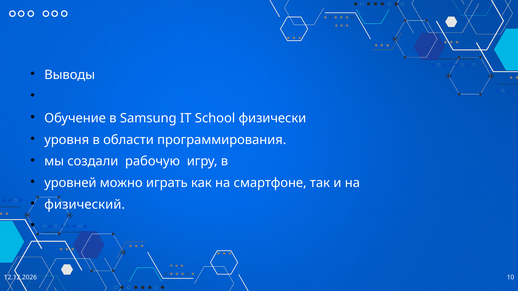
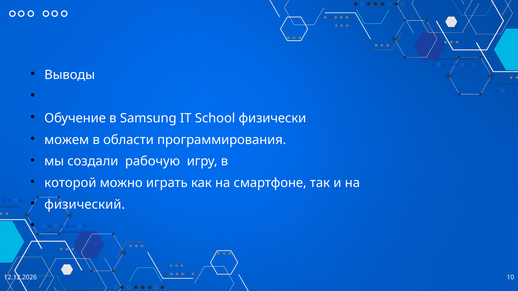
уровня: уровня -> можем
уровней: уровней -> которой
